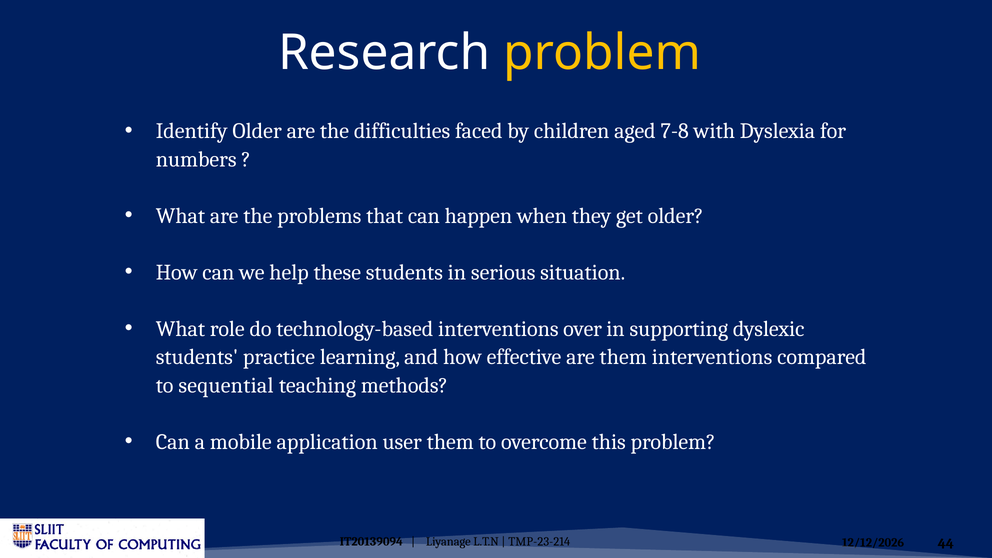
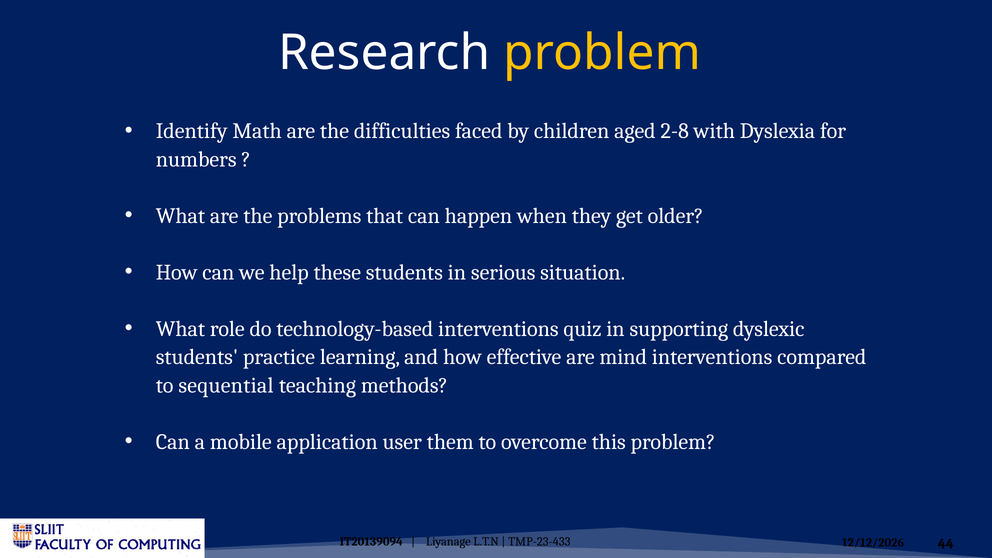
Identify Older: Older -> Math
7-8: 7-8 -> 2-8
over: over -> quiz
are them: them -> mind
TMP-23-214: TMP-23-214 -> TMP-23-433
